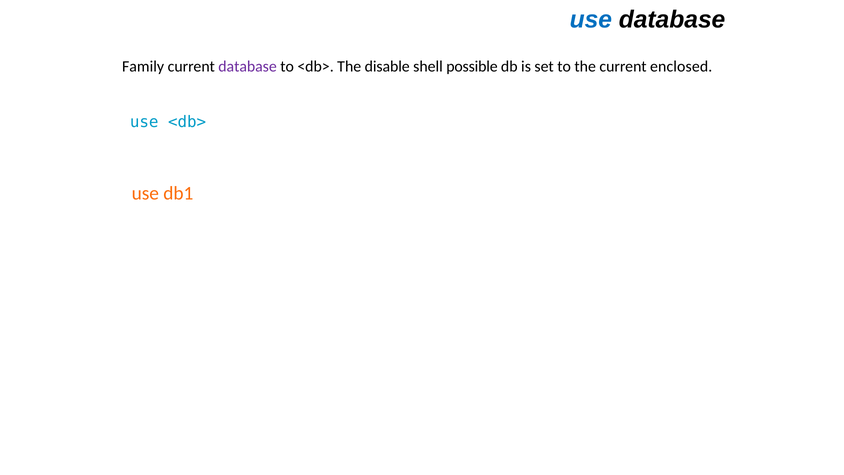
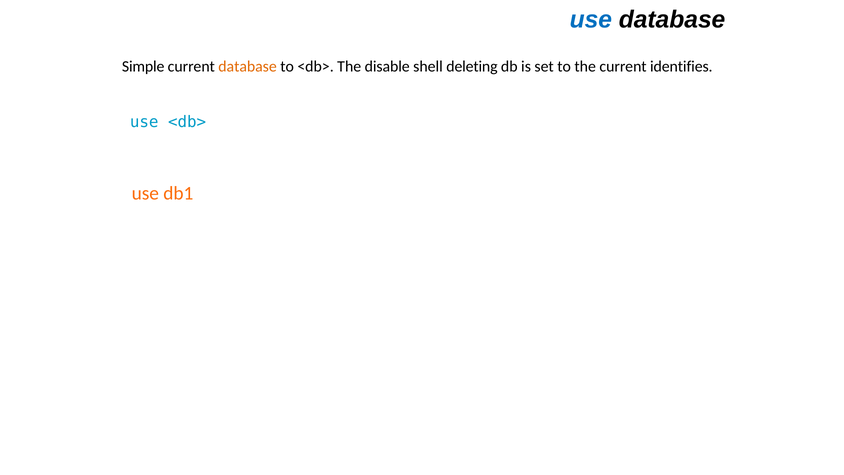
Family: Family -> Simple
database at (248, 66) colour: purple -> orange
possible: possible -> deleting
enclosed: enclosed -> identifies
